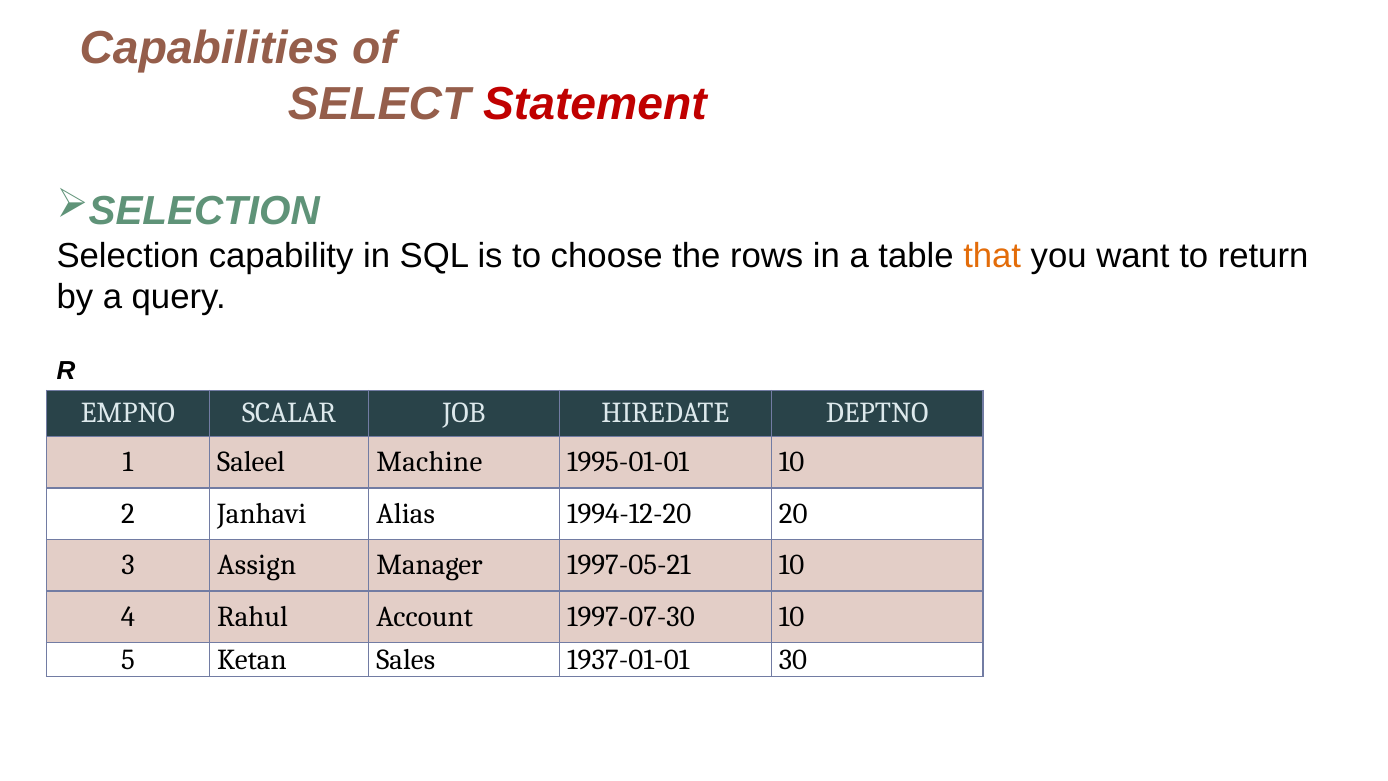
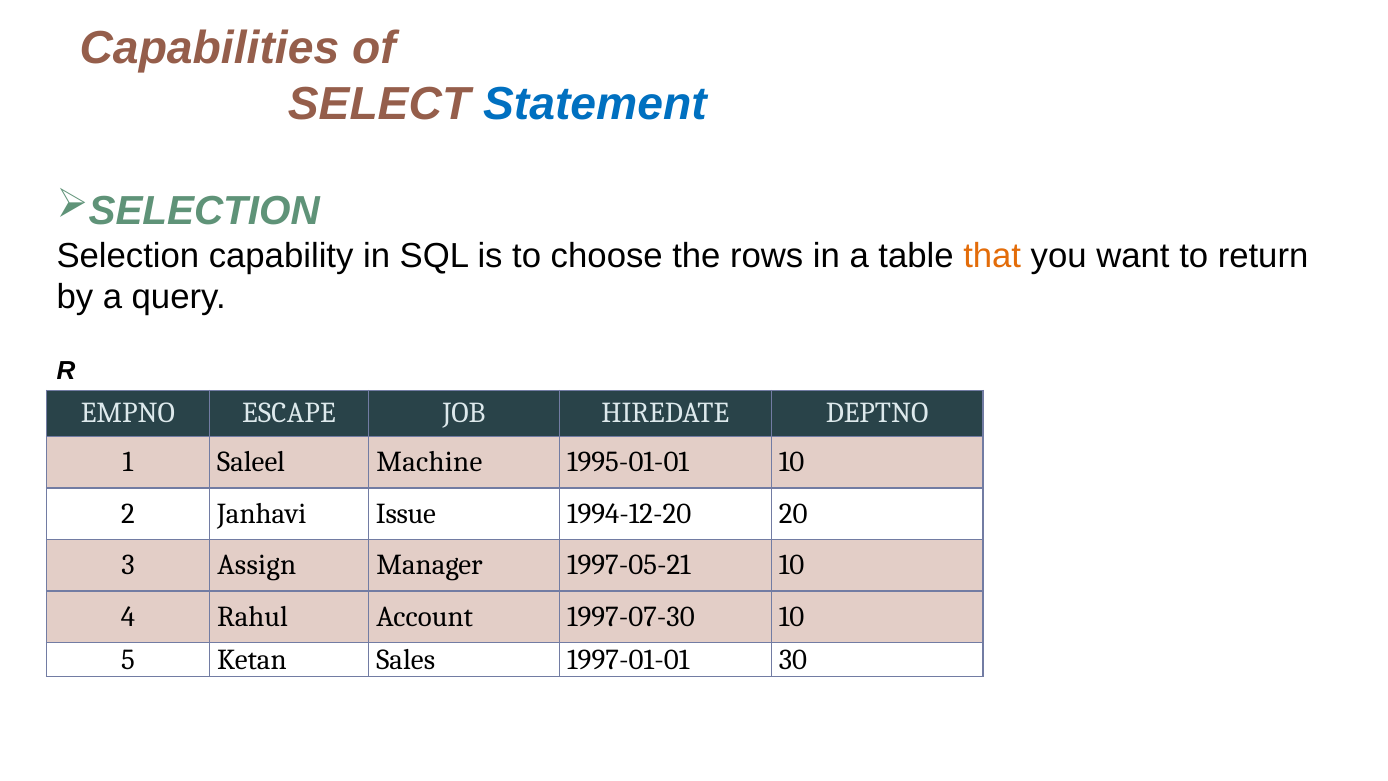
Statement colour: red -> blue
SCALAR: SCALAR -> ESCAPE
Alias: Alias -> Issue
1937-01-01: 1937-01-01 -> 1997-01-01
